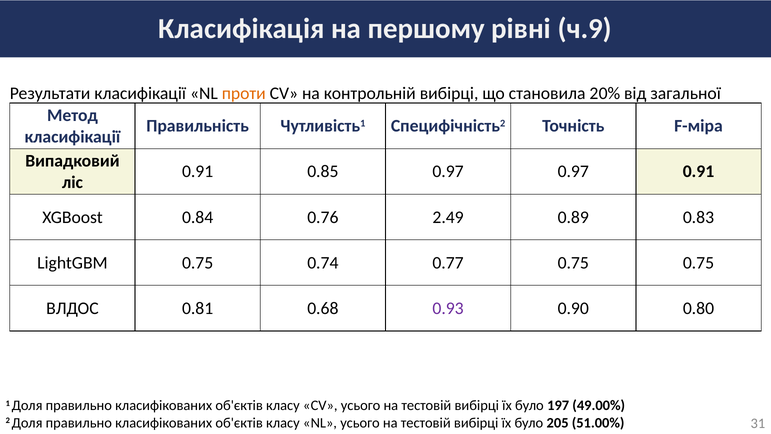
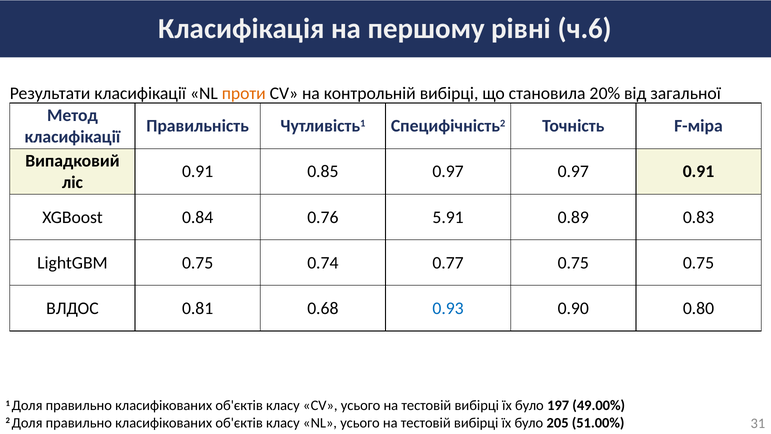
ч.9: ч.9 -> ч.6
2.49: 2.49 -> 5.91
0.93 colour: purple -> blue
